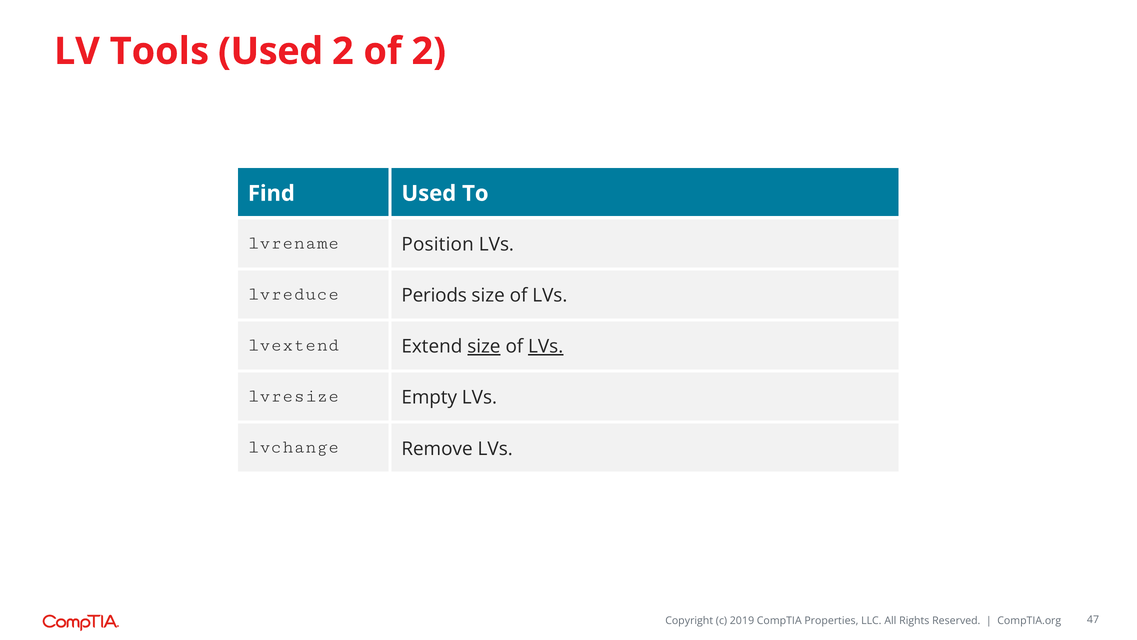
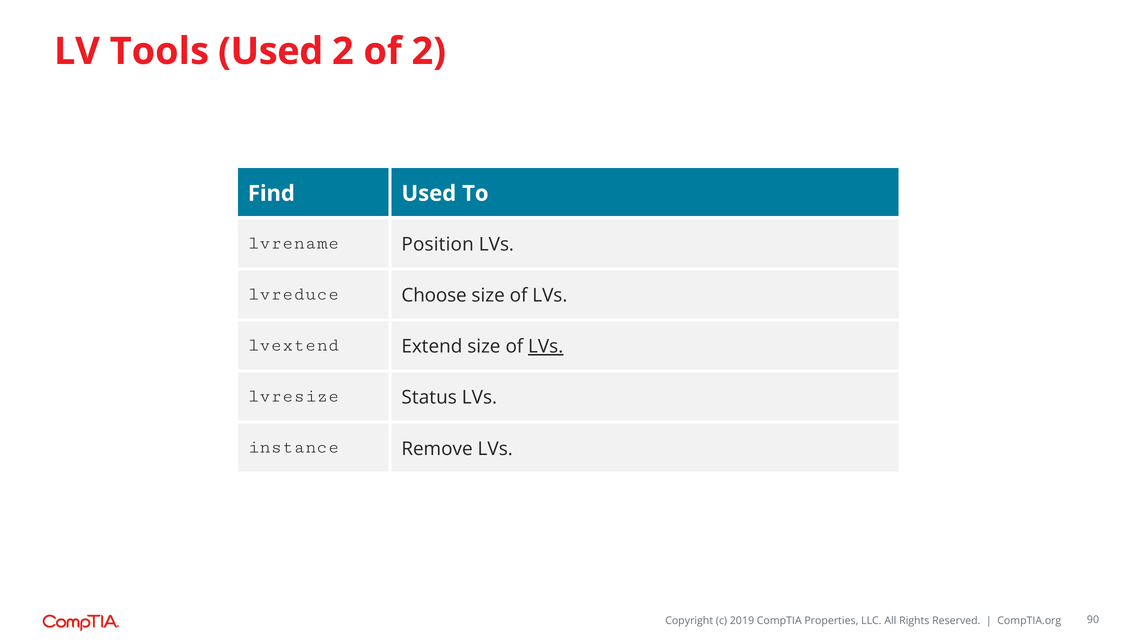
Periods: Periods -> Choose
size at (484, 346) underline: present -> none
Empty: Empty -> Status
lvchange: lvchange -> instance
47: 47 -> 90
